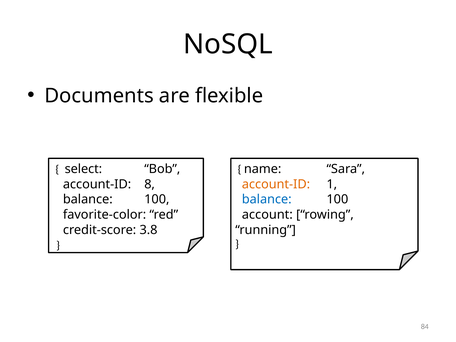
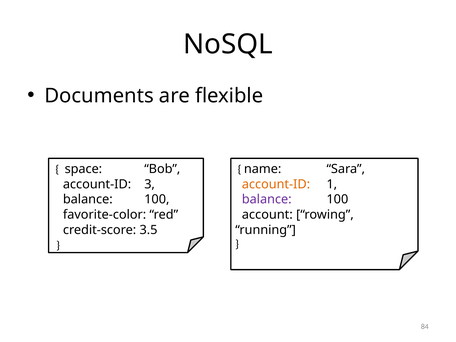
select: select -> space
8: 8 -> 3
balance at (267, 199) colour: blue -> purple
3.8: 3.8 -> 3.5
